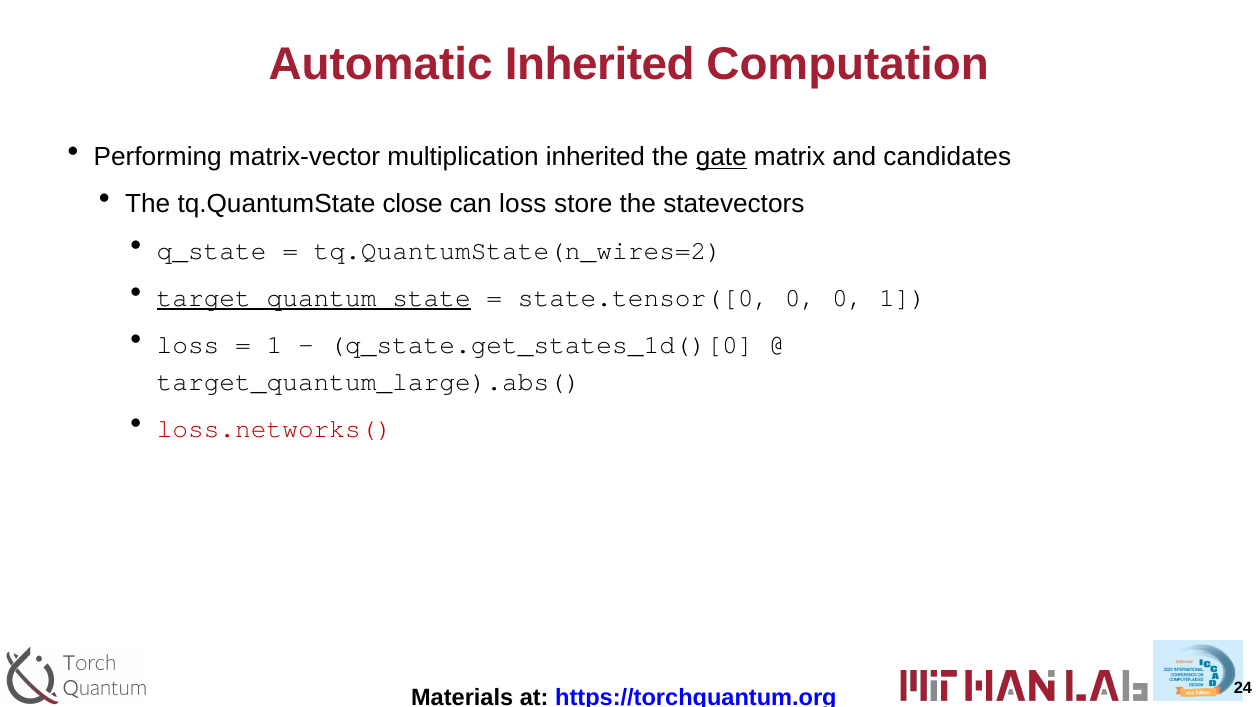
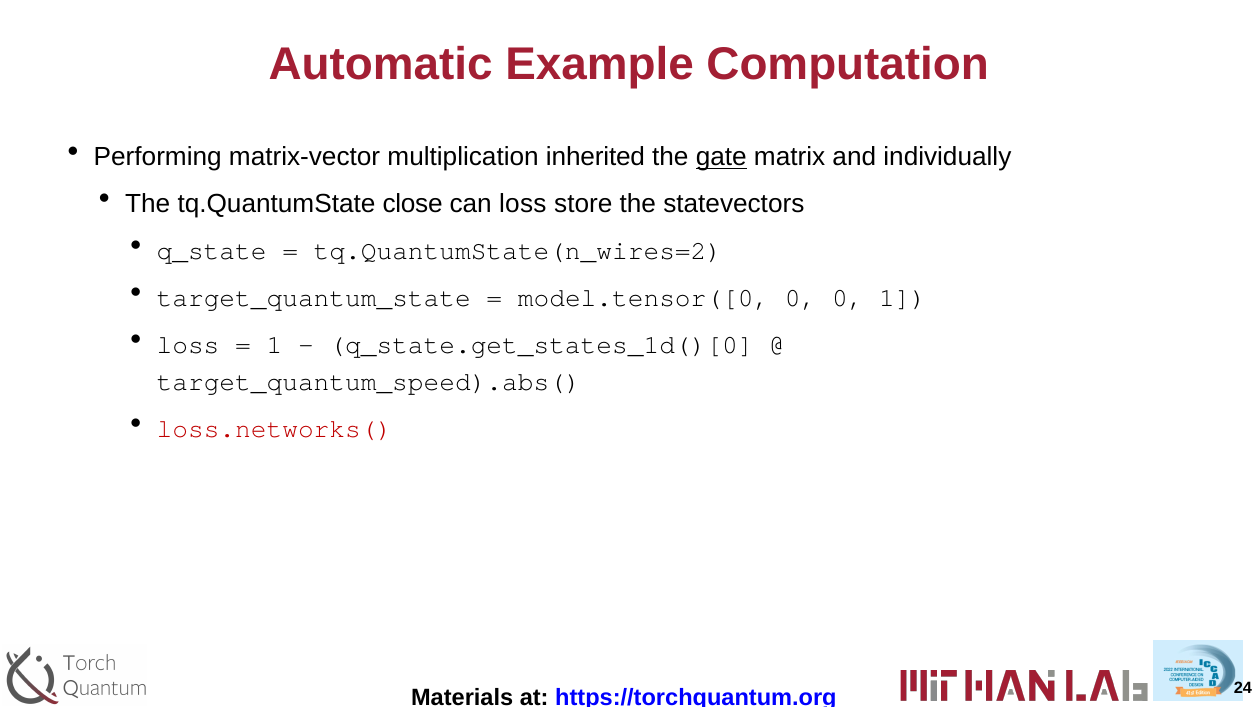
Automatic Inherited: Inherited -> Example
candidates: candidates -> individually
target_quantum_state underline: present -> none
state.tensor([0: state.tensor([0 -> model.tensor([0
target_quantum_large).abs(: target_quantum_large).abs( -> target_quantum_speed).abs(
